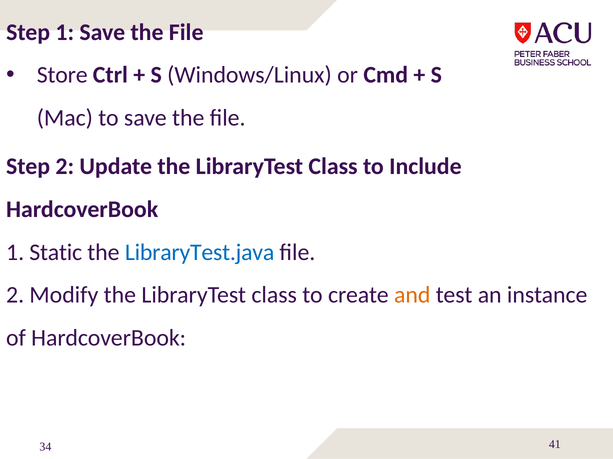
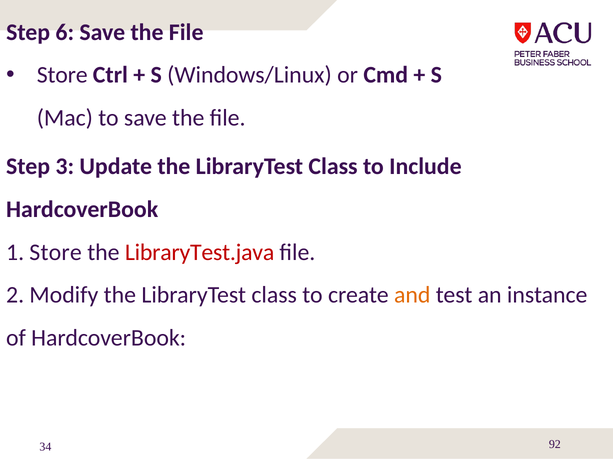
Step 1: 1 -> 6
Step 2: 2 -> 3
Static at (56, 253): Static -> Store
LibraryTest.java colour: blue -> red
41: 41 -> 92
